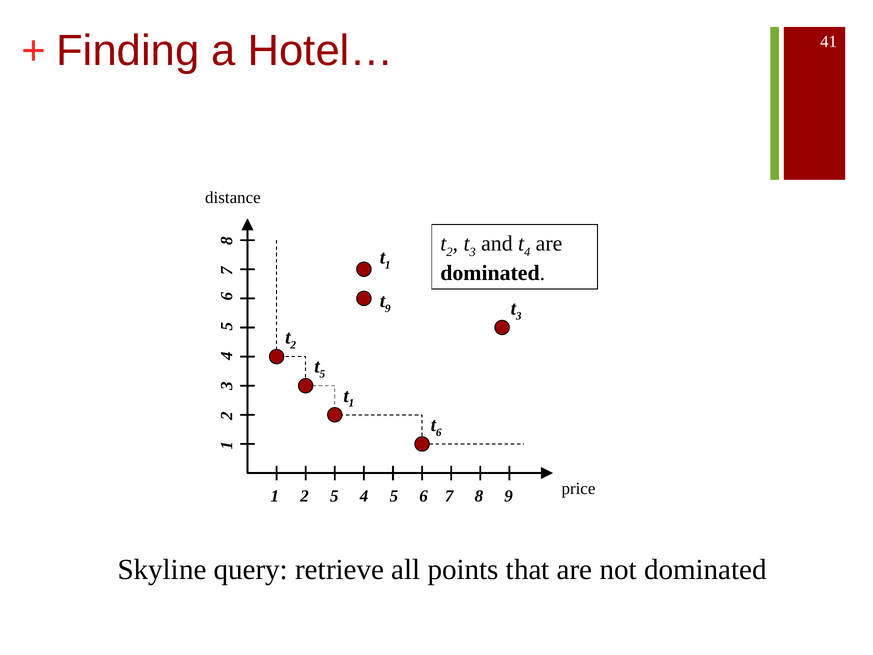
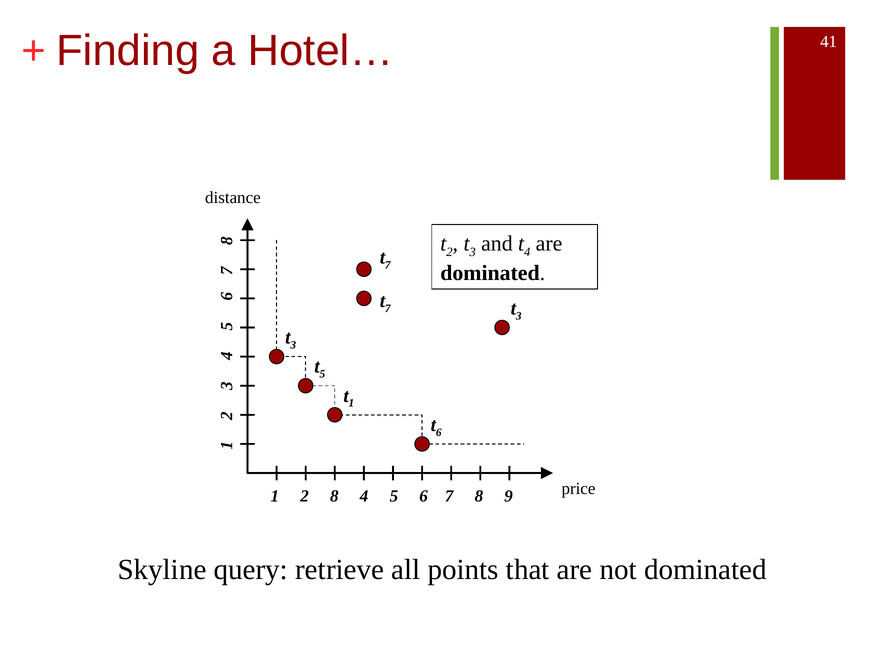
1 at (388, 265): 1 -> 7
9 at (388, 309): 9 -> 7
2 at (293, 345): 2 -> 3
2 5: 5 -> 8
